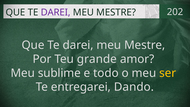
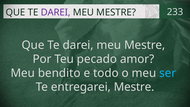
202: 202 -> 233
grande: grande -> pecado
sublime: sublime -> bendito
ser colour: yellow -> light blue
entregarei Dando: Dando -> Mestre
